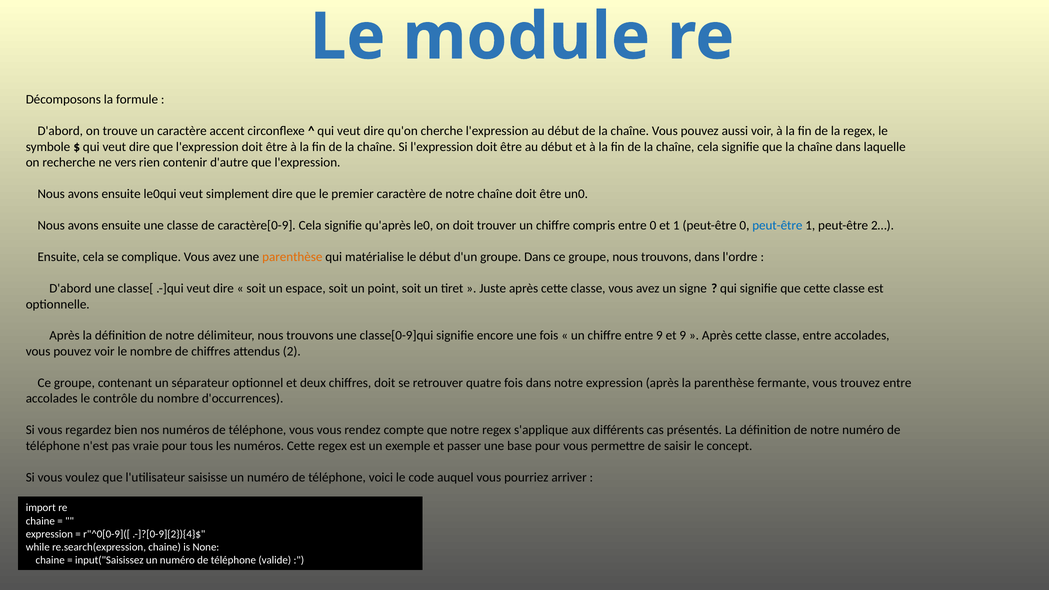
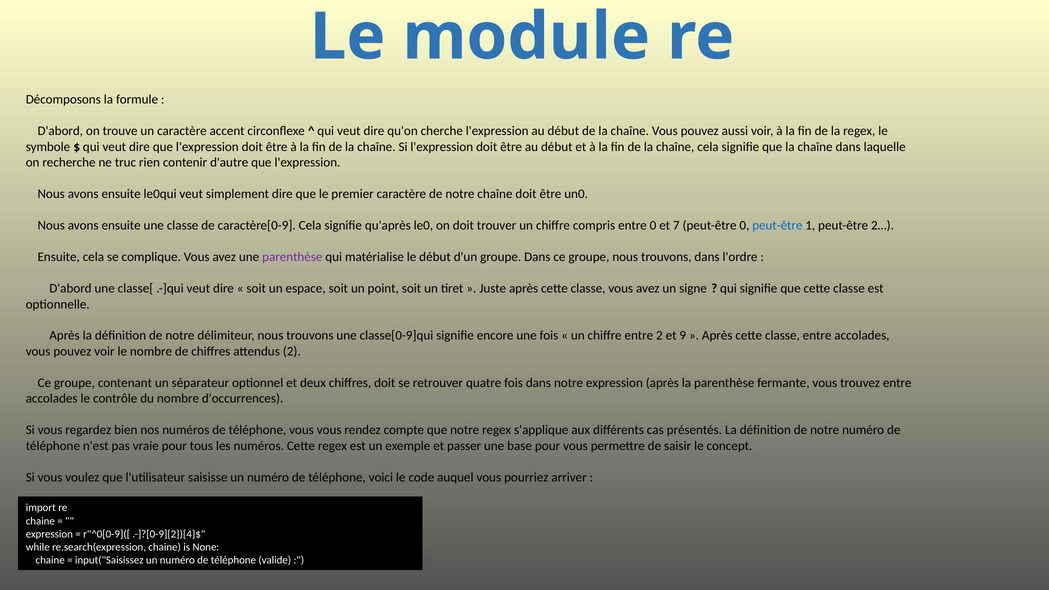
vers: vers -> truc
et 1: 1 -> 7
parenthèse at (292, 257) colour: orange -> purple
entre 9: 9 -> 2
